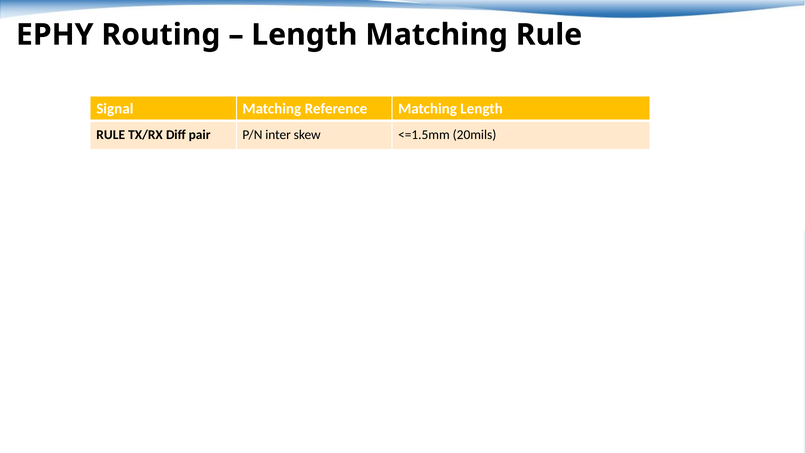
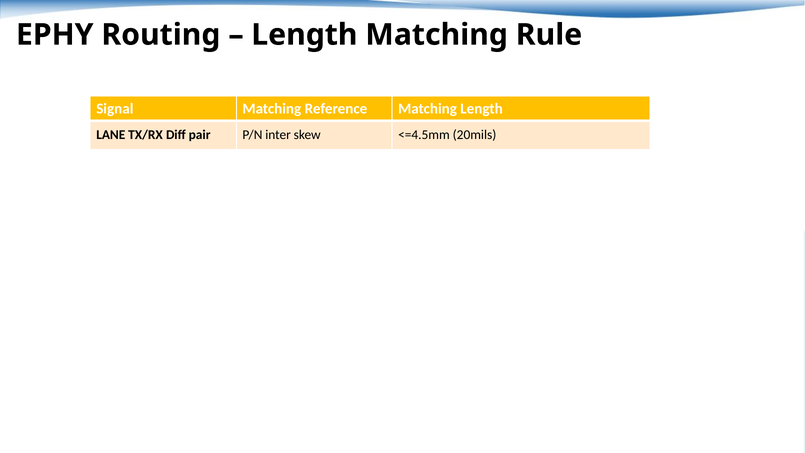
RULE at (111, 135): RULE -> LANE
<=1.5mm: <=1.5mm -> <=4.5mm
